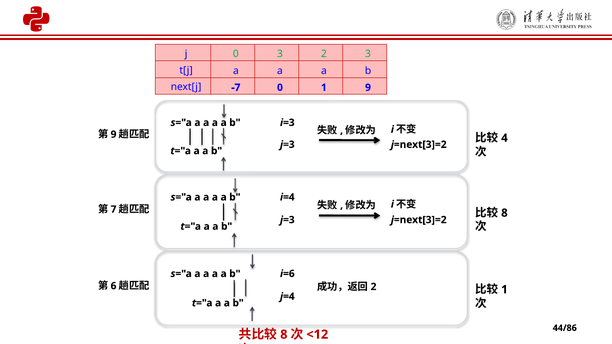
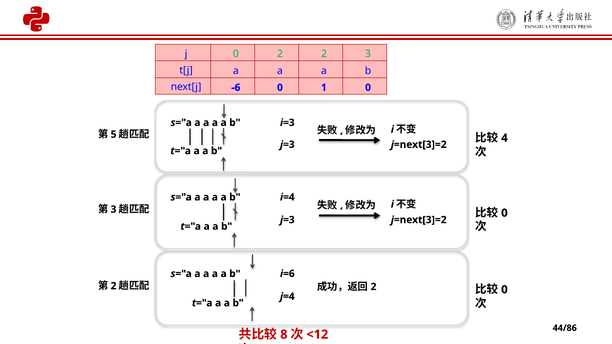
0 3: 3 -> 2
-7: -7 -> -6
1 9: 9 -> 0
9 at (114, 134): 9 -> 5
7 at (114, 209): 7 -> 3
8 at (504, 213): 8 -> 0
6 at (114, 286): 6 -> 2
1 at (504, 290): 1 -> 0
